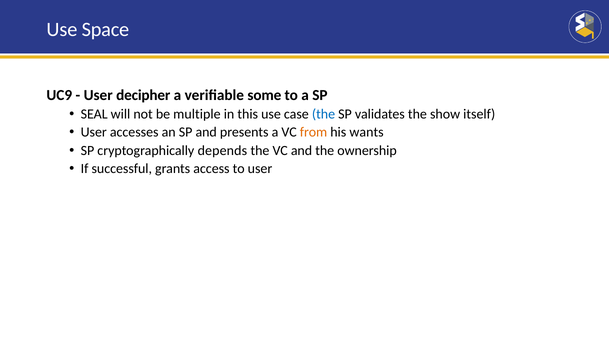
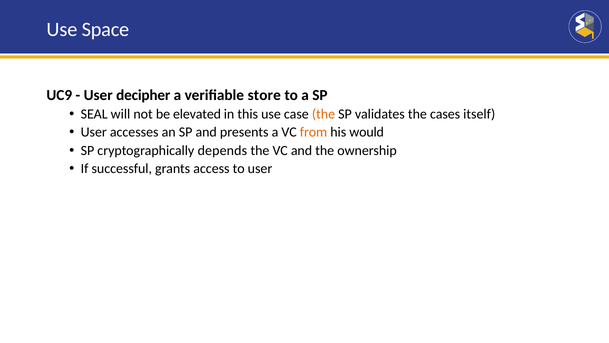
some: some -> store
multiple: multiple -> elevated
the at (324, 114) colour: blue -> orange
show: show -> cases
wants: wants -> would
